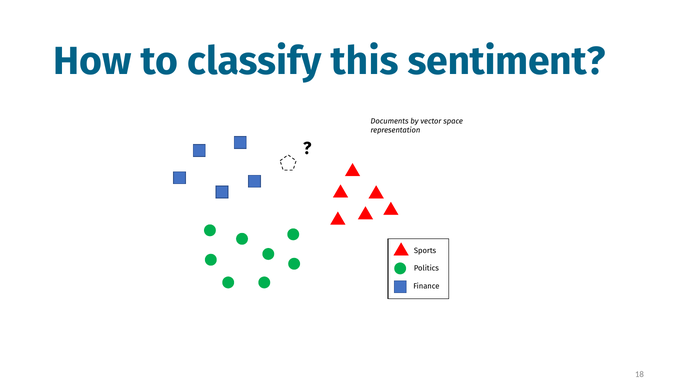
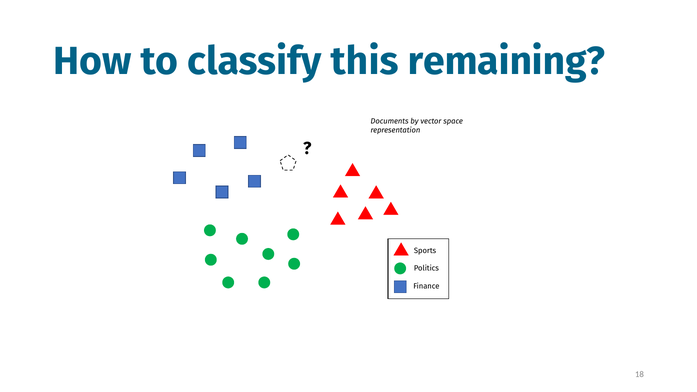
sentiment: sentiment -> remaining
